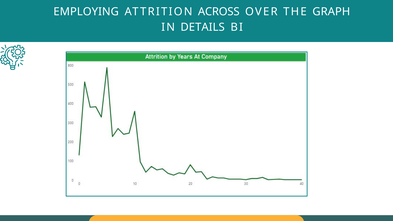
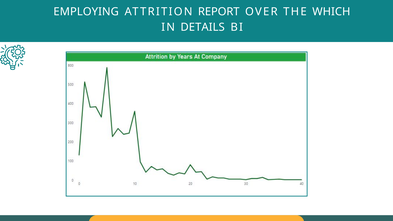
ACROSS: ACROSS -> REPORT
GRAPH: GRAPH -> WHICH
